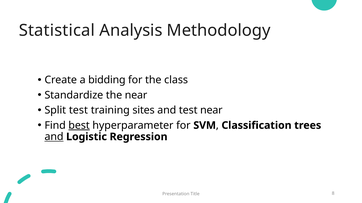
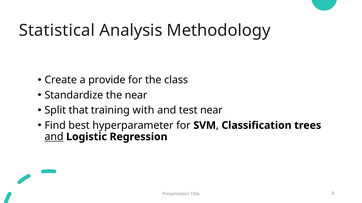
bidding: bidding -> provide
Split test: test -> that
sites: sites -> with
best underline: present -> none
